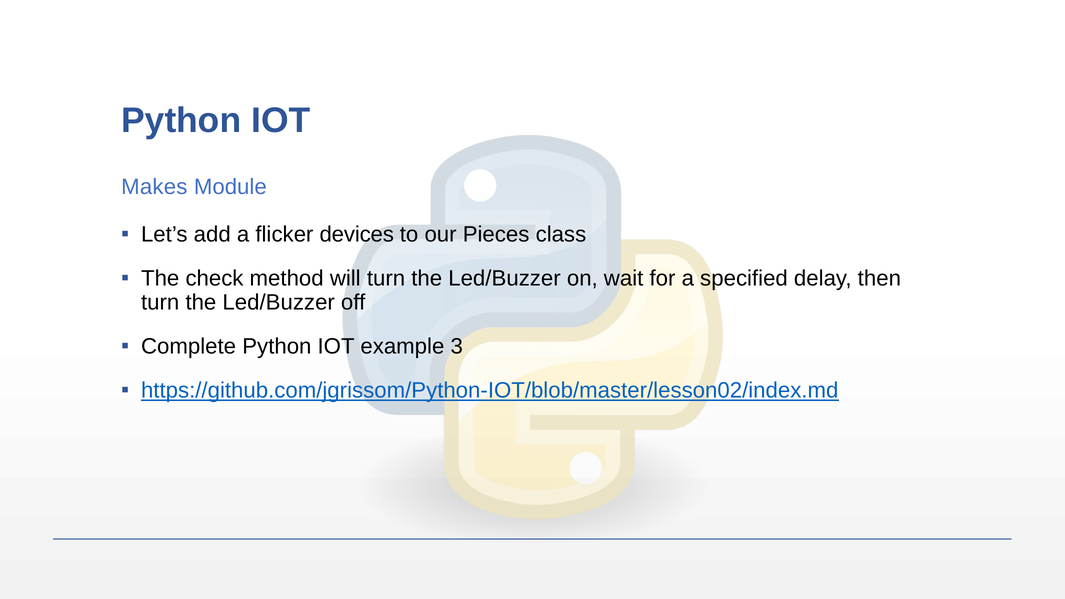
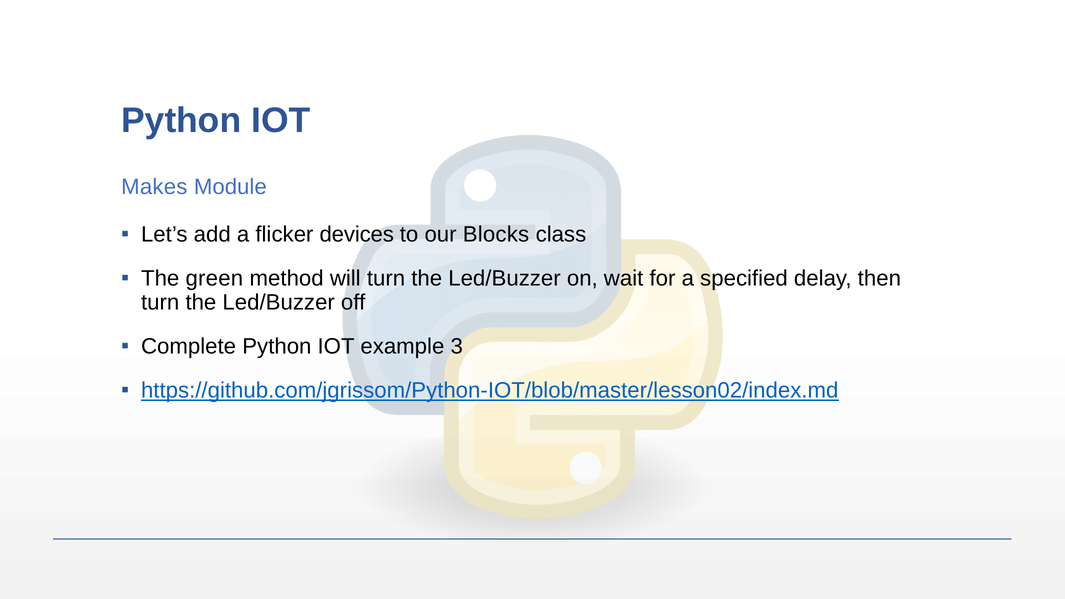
Pieces: Pieces -> Blocks
check: check -> green
